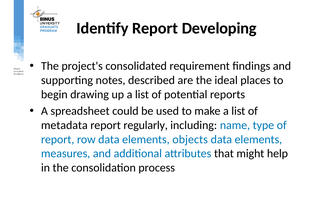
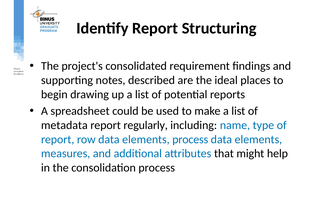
Developing: Developing -> Structuring
elements objects: objects -> process
